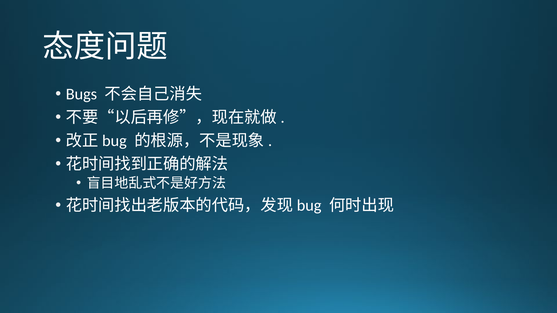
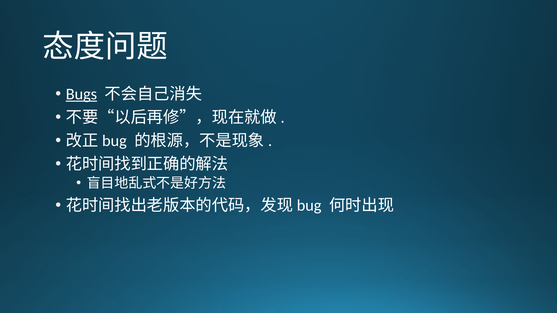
Bugs underline: none -> present
